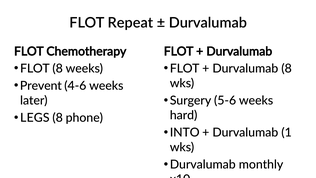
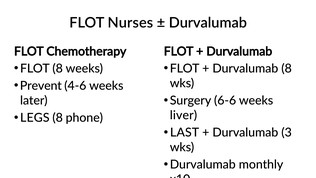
Repeat: Repeat -> Nurses
5-6: 5-6 -> 6-6
hard: hard -> liver
INTO: INTO -> LAST
1: 1 -> 3
